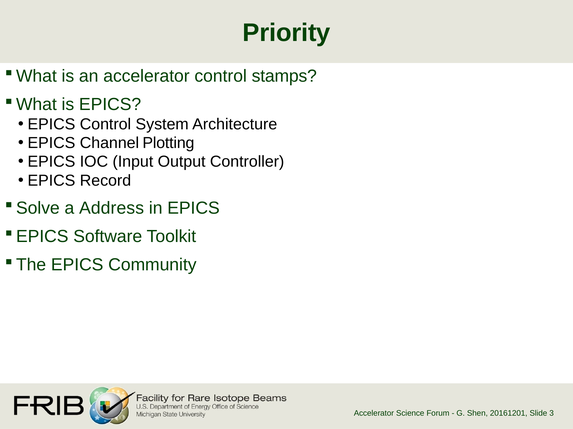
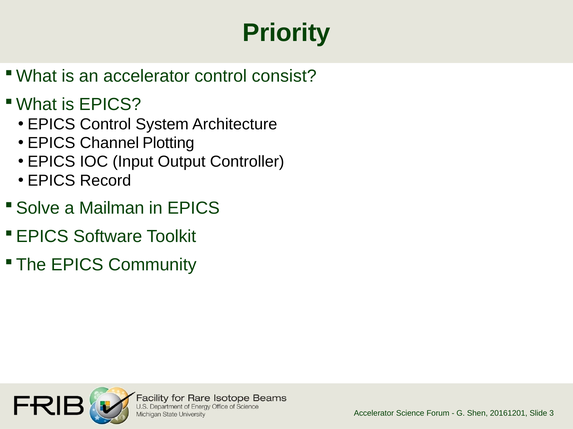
stamps: stamps -> consist
Address: Address -> Mailman
